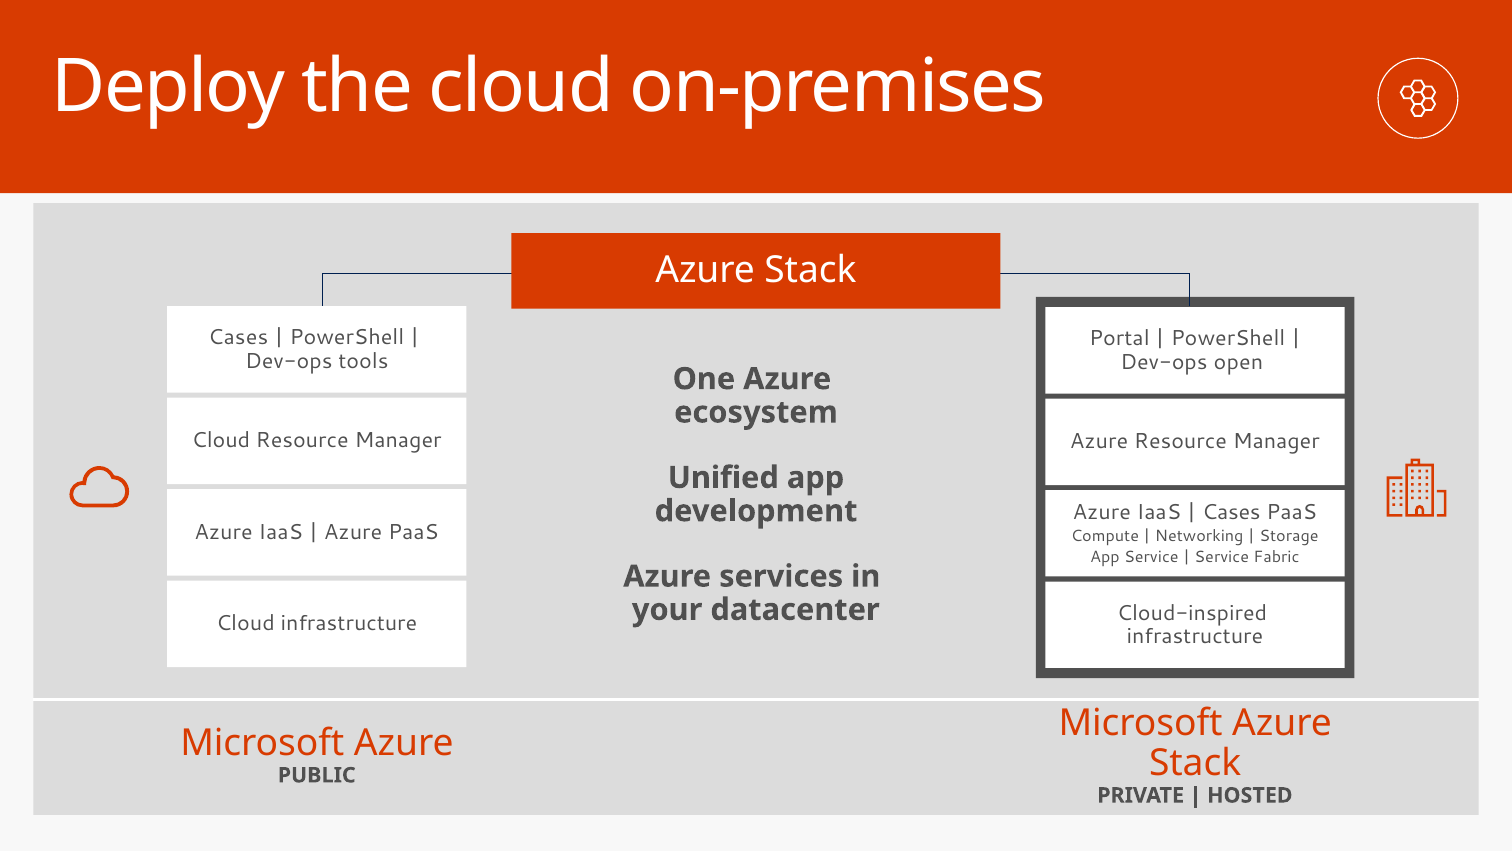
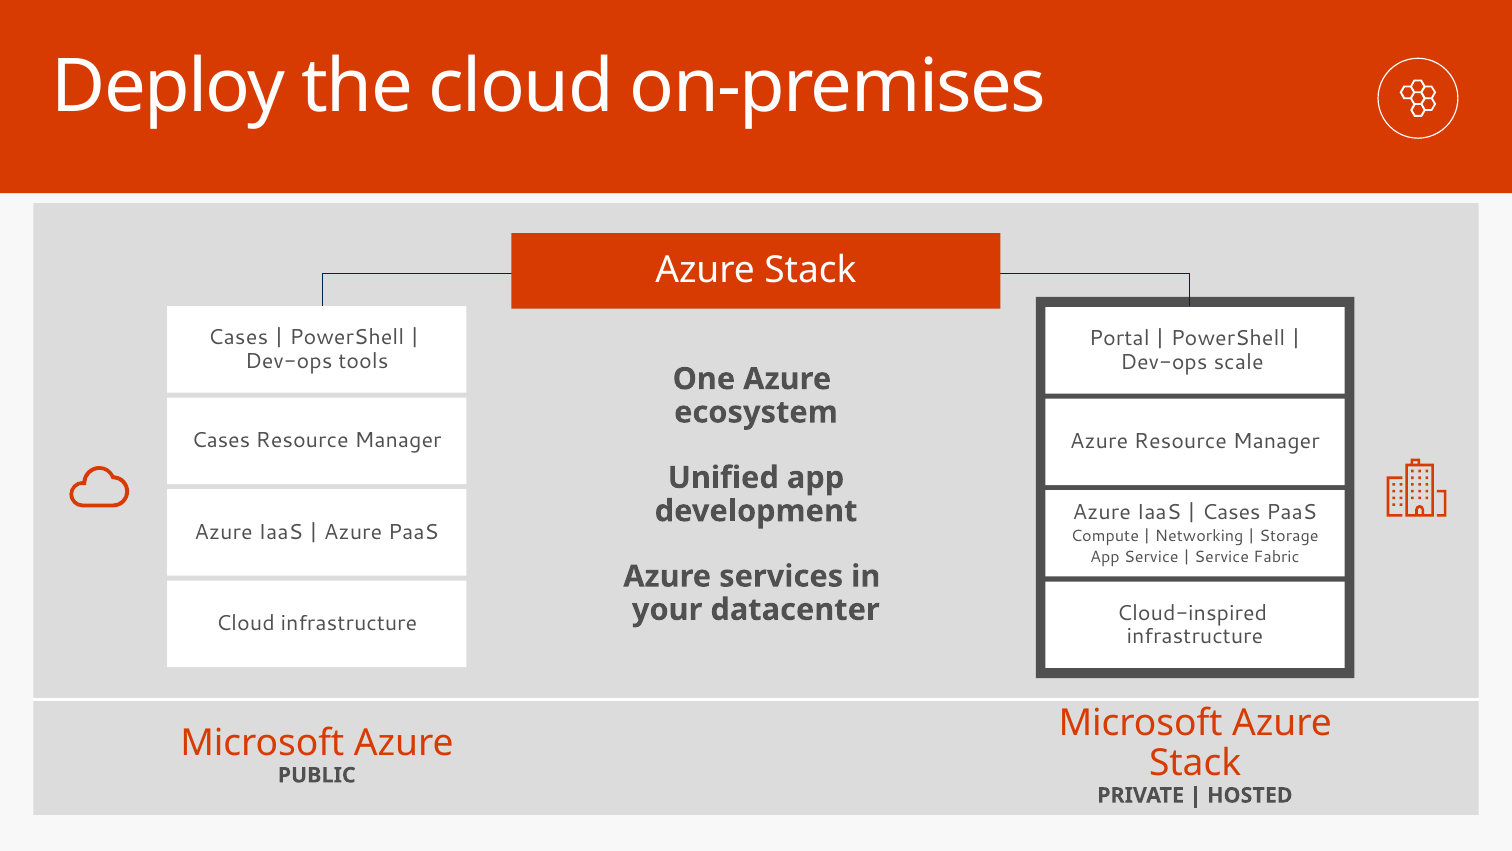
open: open -> scale
Cloud at (221, 440): Cloud -> Cases
